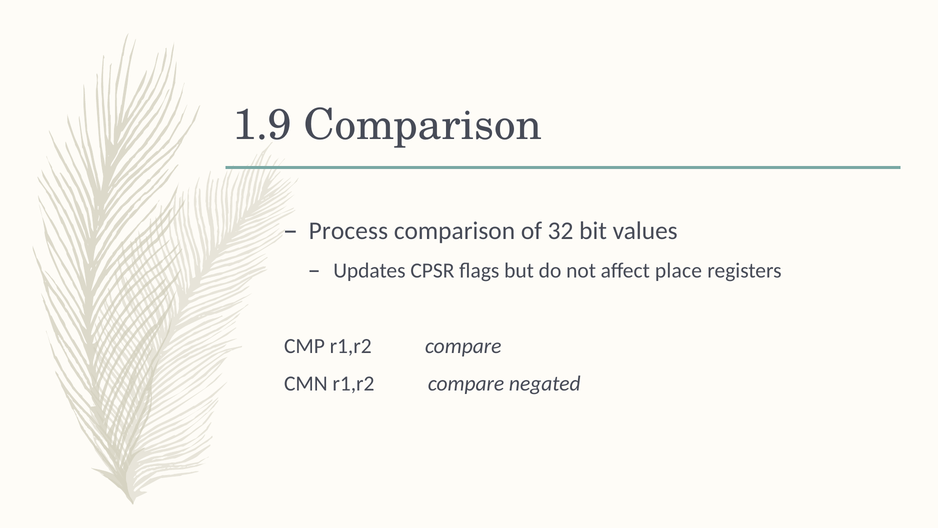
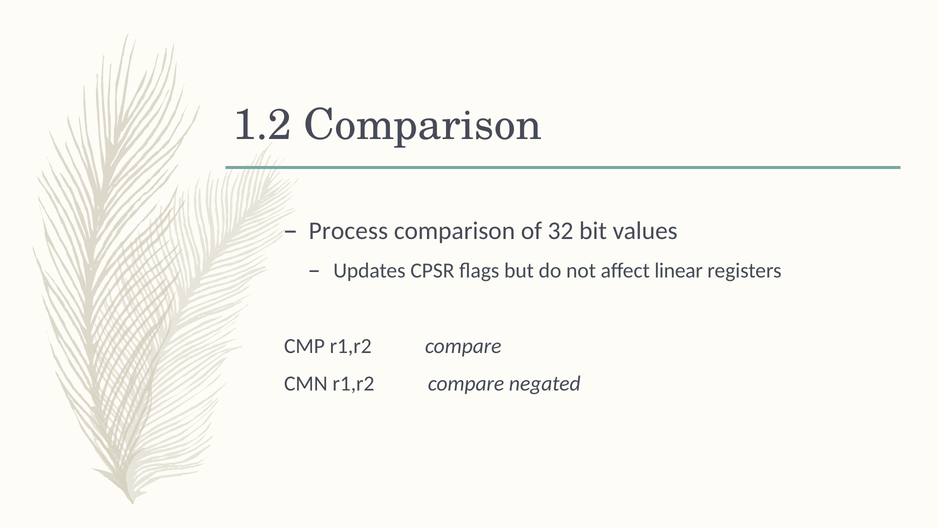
1.9: 1.9 -> 1.2
place: place -> linear
